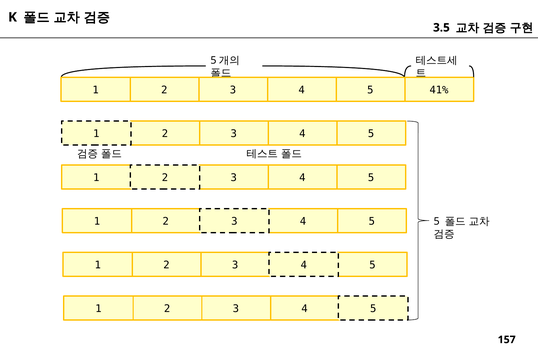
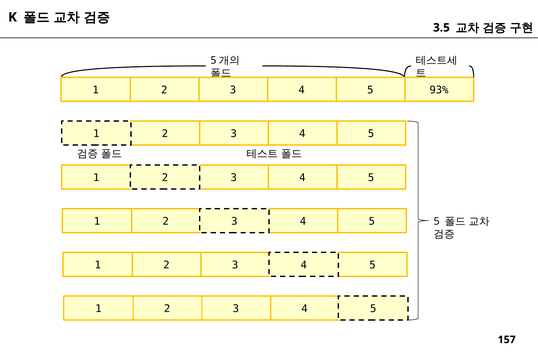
41%: 41% -> 93%
